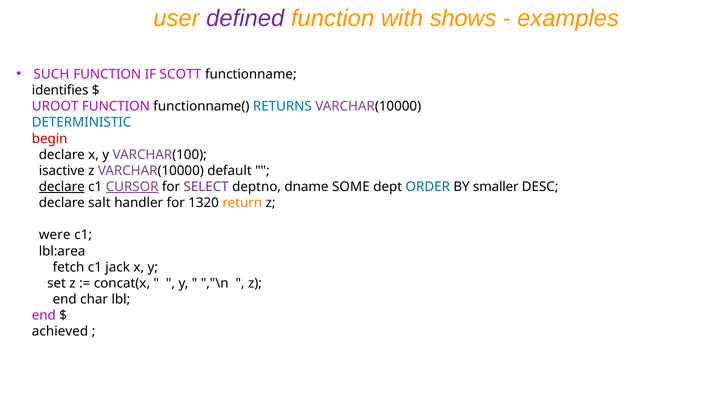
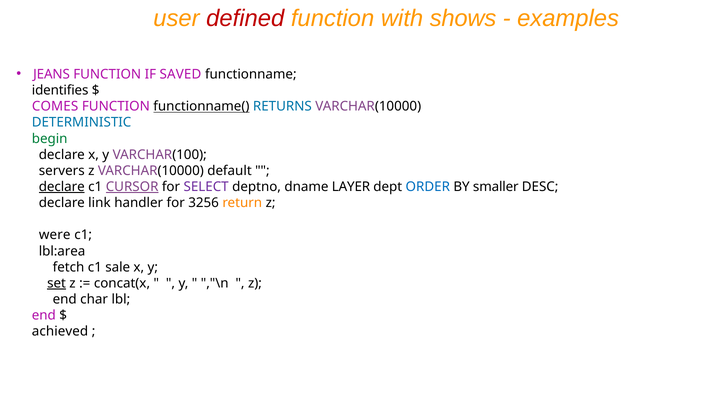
defined colour: purple -> red
SUCH: SUCH -> JEANS
SCOTT: SCOTT -> SAVED
UROOT: UROOT -> COMES
functionname( underline: none -> present
begin colour: red -> green
isactive: isactive -> servers
SOME: SOME -> LAYER
salt: salt -> link
1320: 1320 -> 3256
jack: jack -> sale
set underline: none -> present
